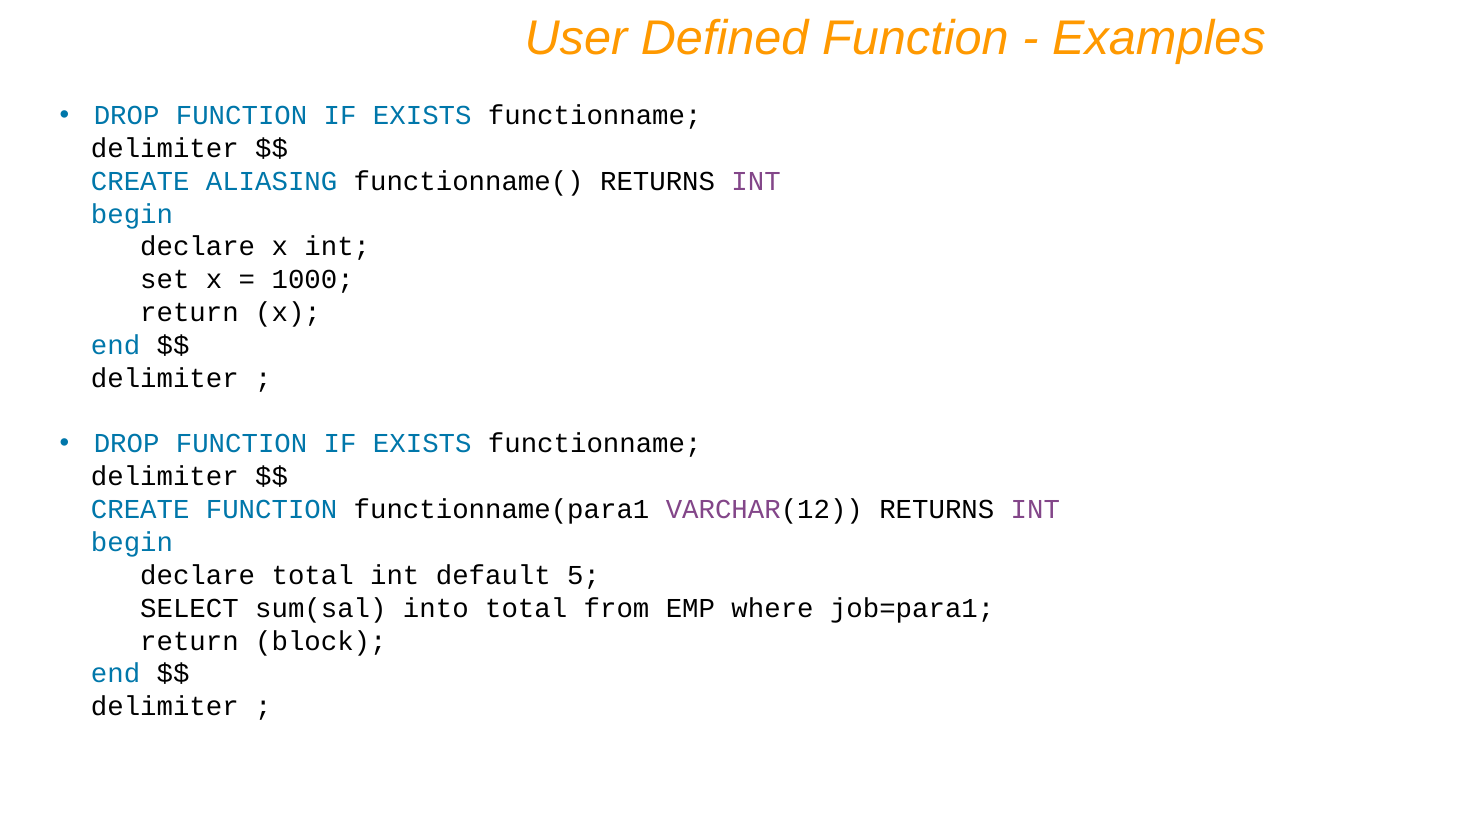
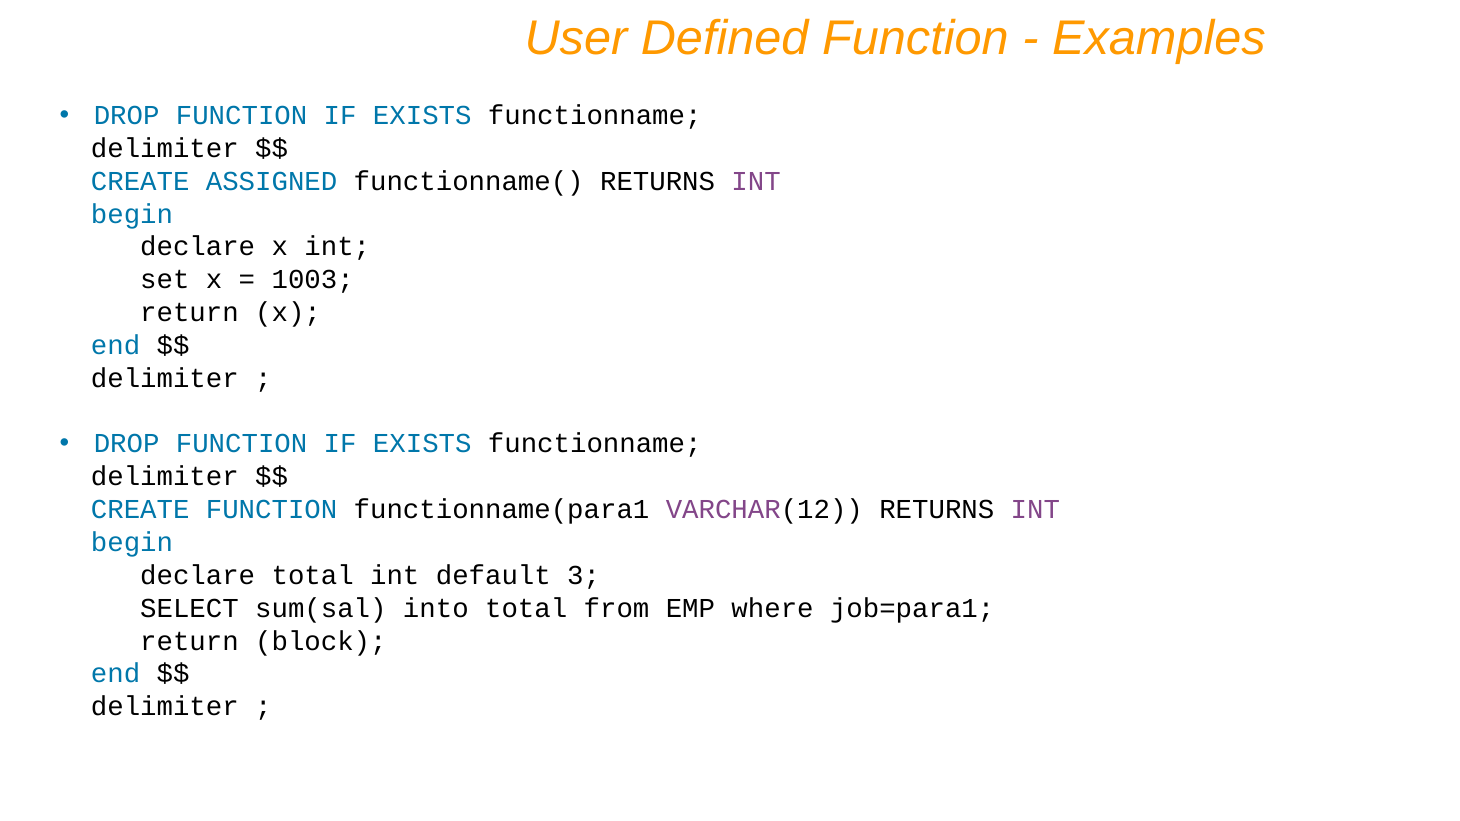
ALIASING: ALIASING -> ASSIGNED
1000: 1000 -> 1003
5: 5 -> 3
